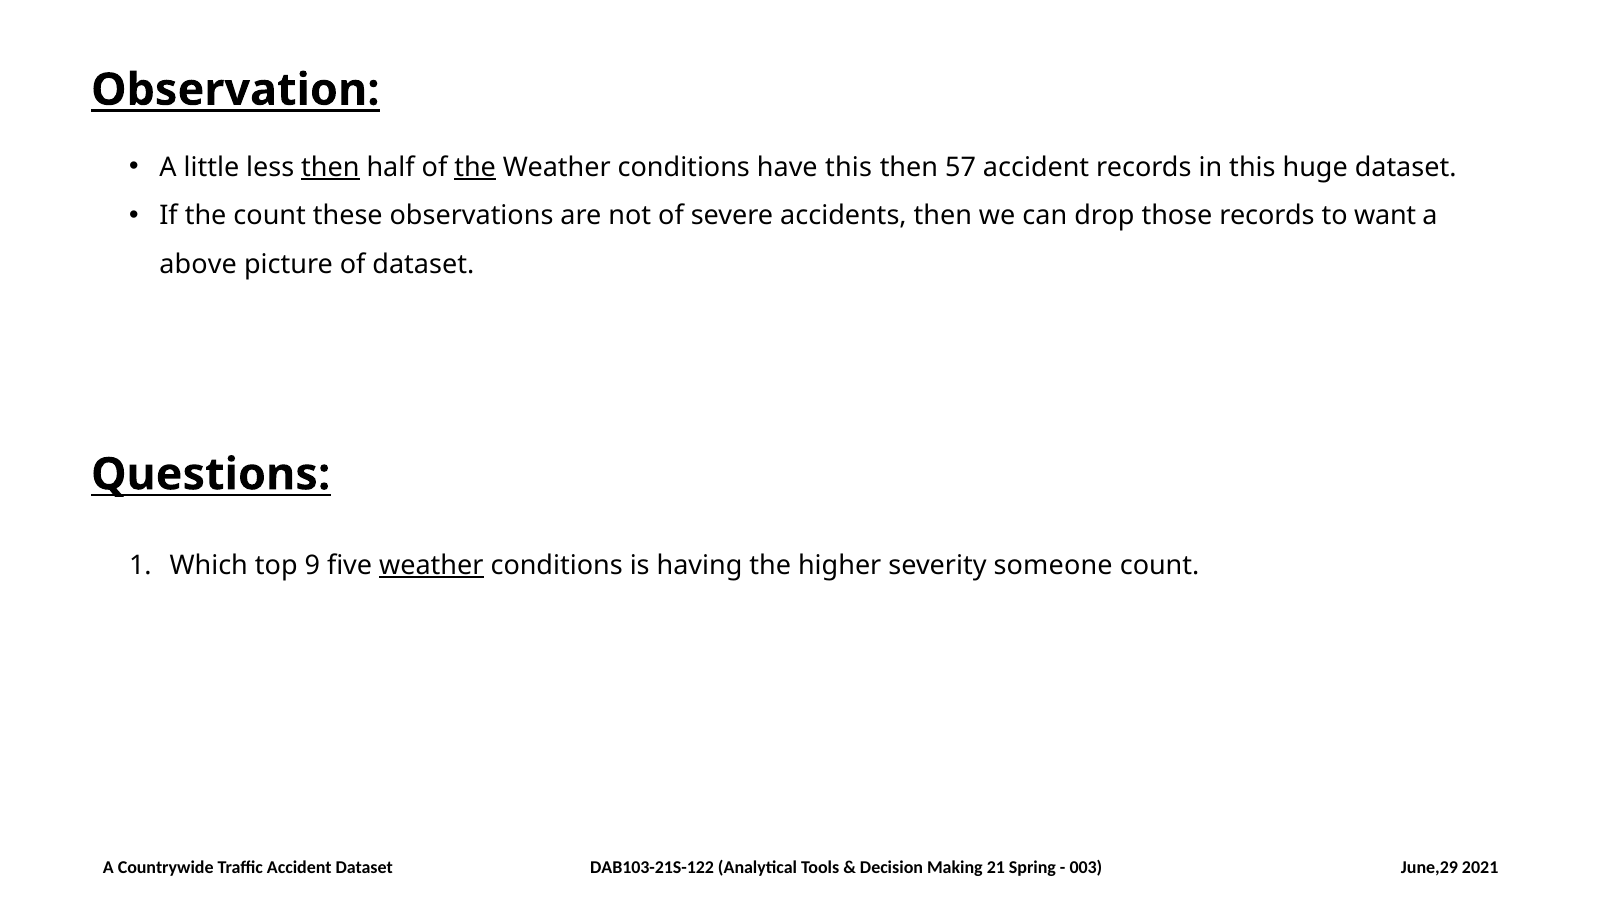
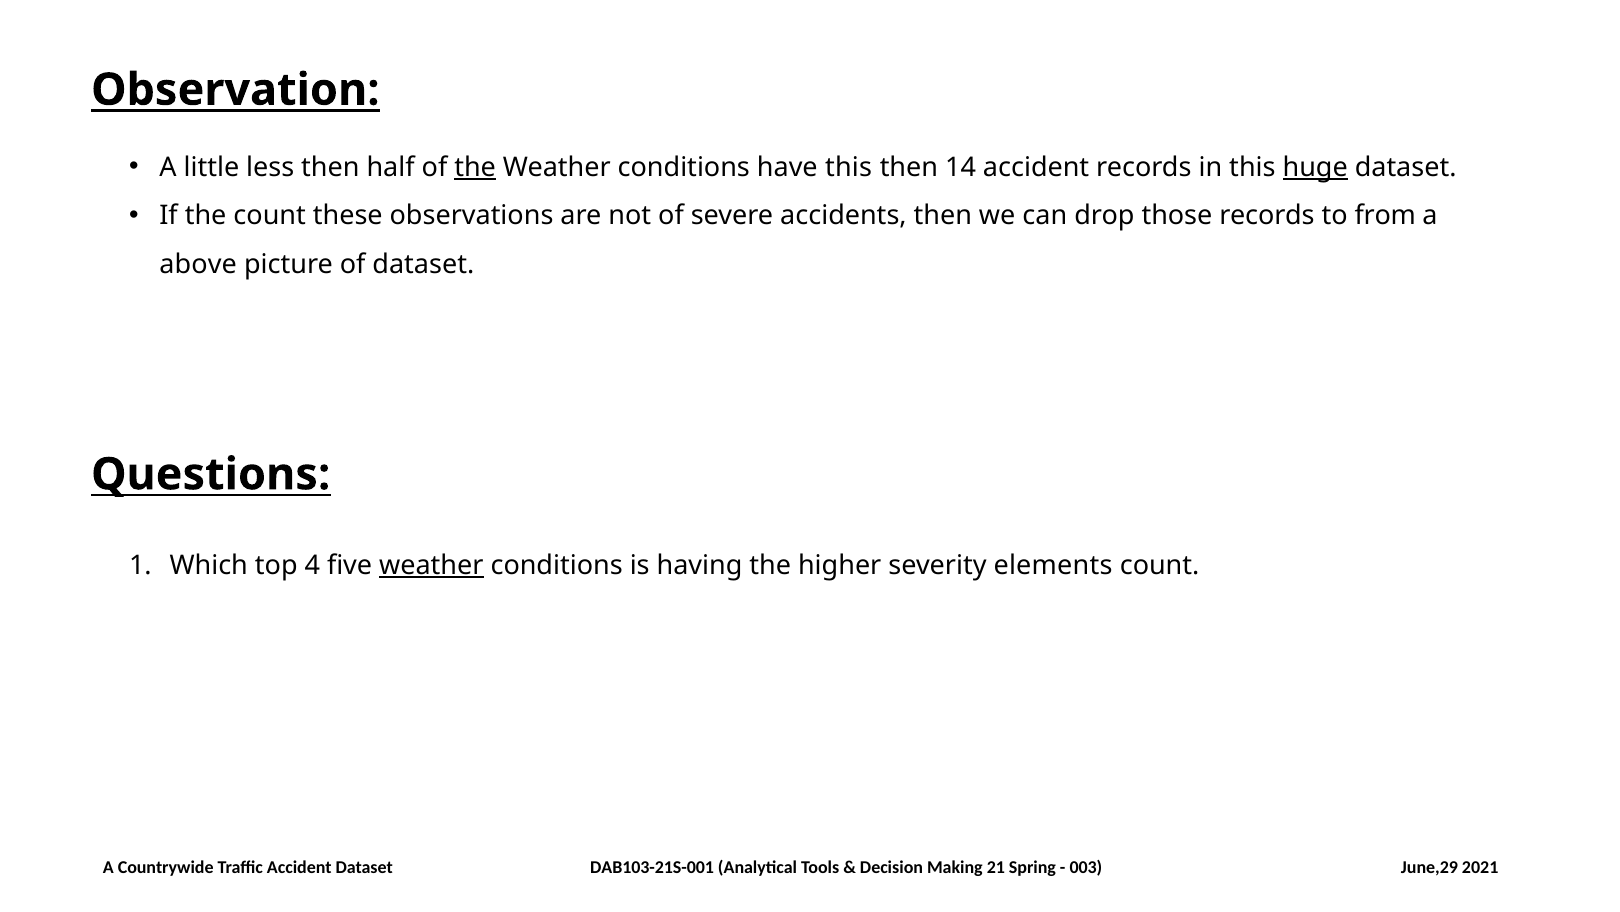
then at (330, 167) underline: present -> none
57: 57 -> 14
huge underline: none -> present
want: want -> from
9: 9 -> 4
someone: someone -> elements
DAB103-21S-122: DAB103-21S-122 -> DAB103-21S-001
